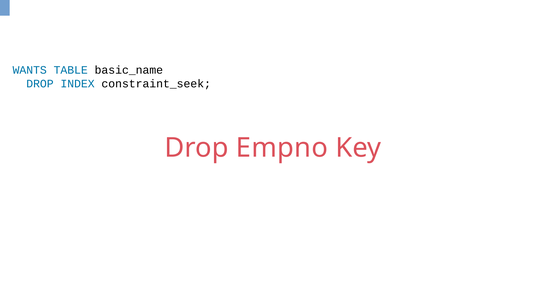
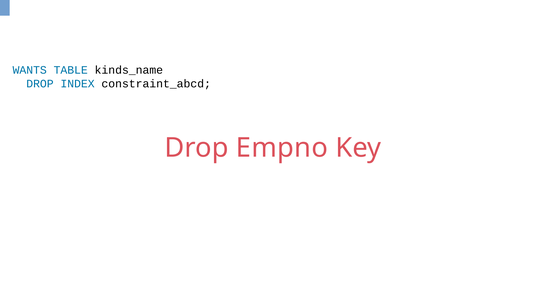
basic_name: basic_name -> kinds_name
constraint_seek: constraint_seek -> constraint_abcd
